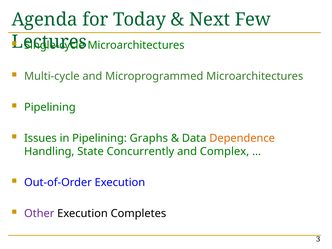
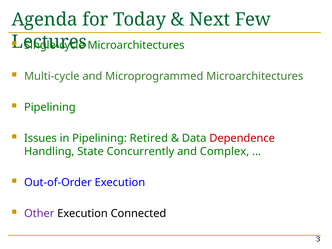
Graphs: Graphs -> Retired
Dependence colour: orange -> red
Completes: Completes -> Connected
